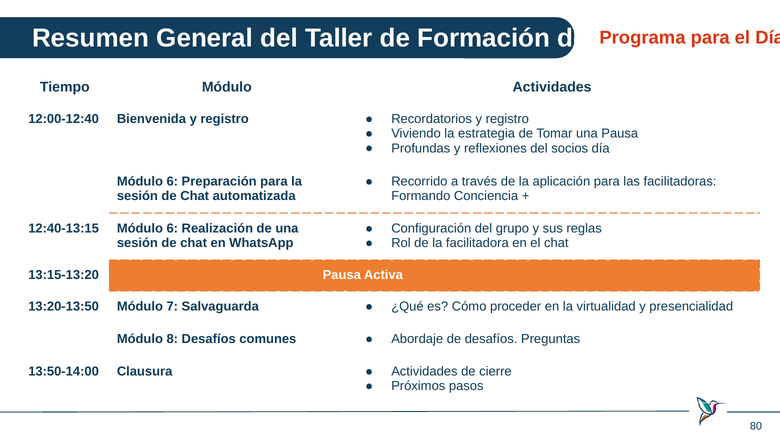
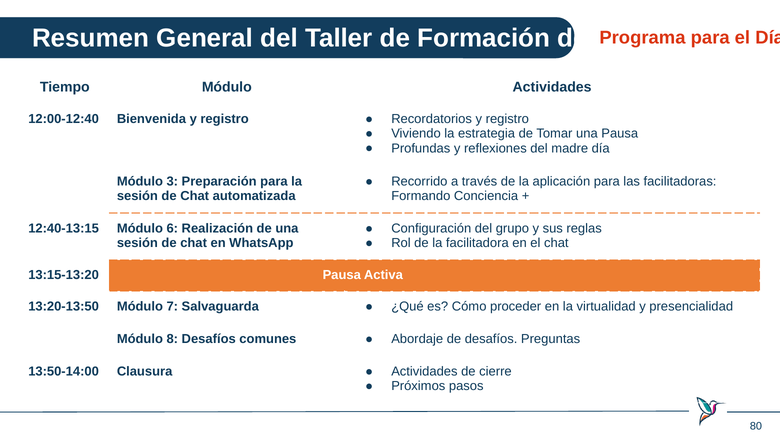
socios: socios -> madre
6 at (172, 181): 6 -> 3
